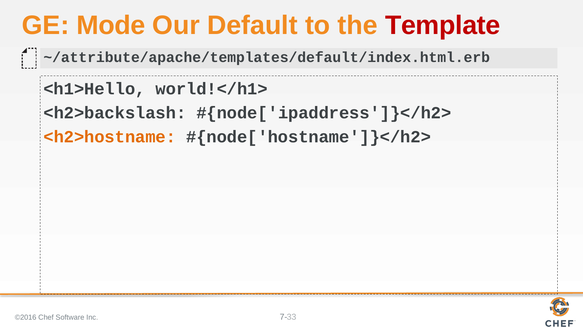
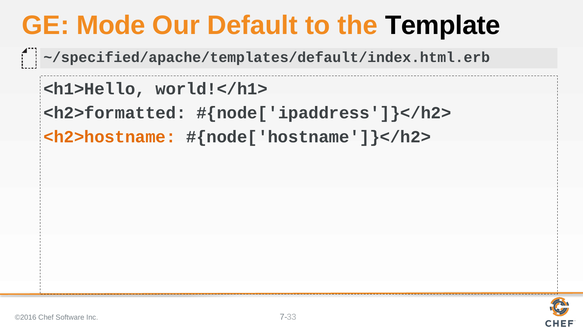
Template colour: red -> black
~/attribute/apache/templates/default/index.html.erb: ~/attribute/apache/templates/default/index.html.erb -> ~/specified/apache/templates/default/index.html.erb
<h2>backslash: <h2>backslash -> <h2>formatted
